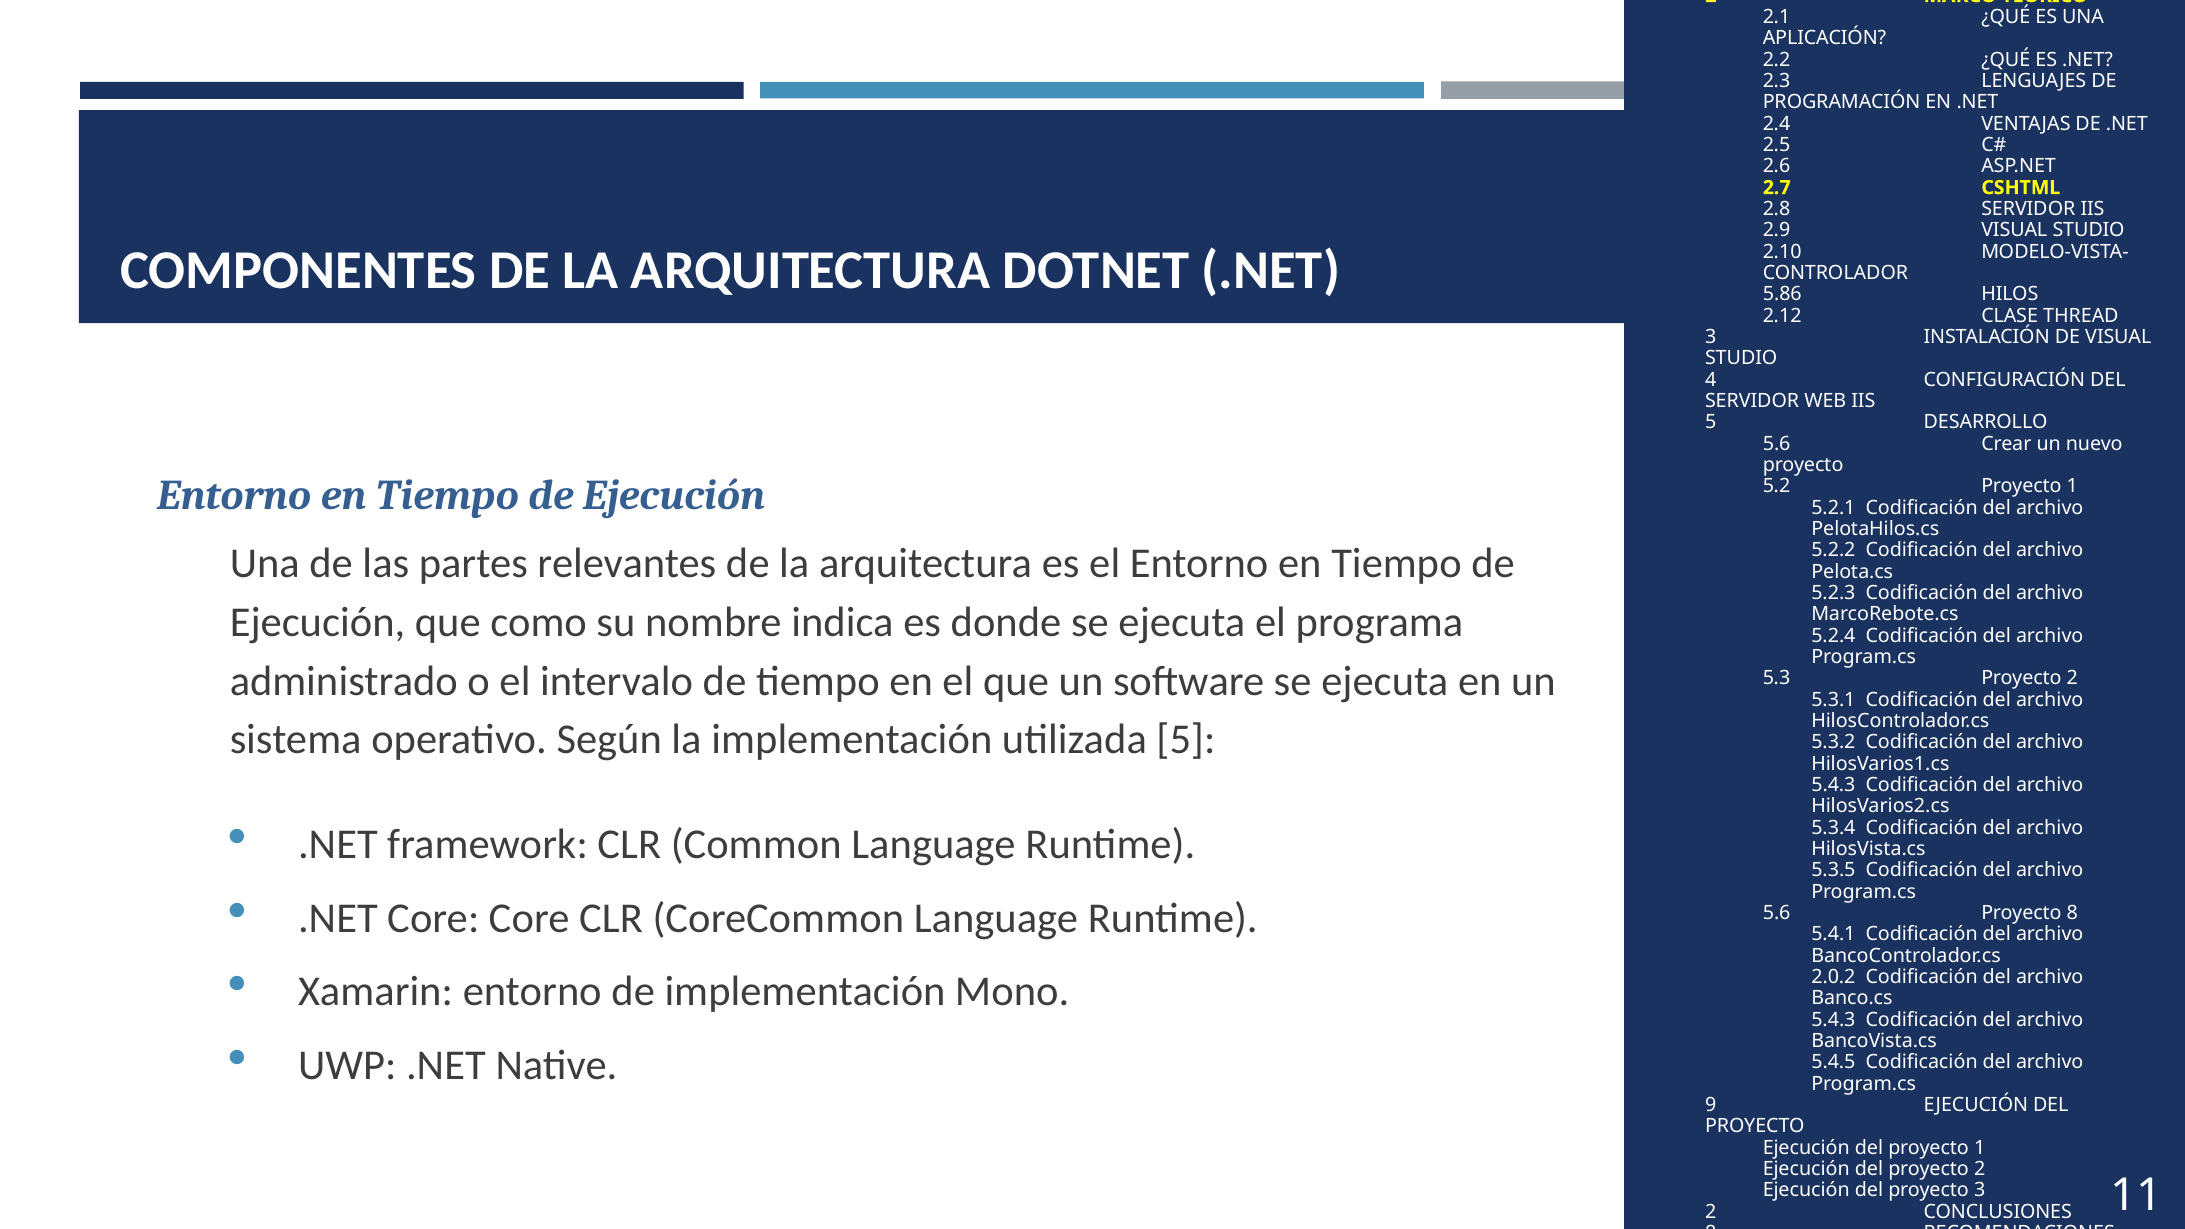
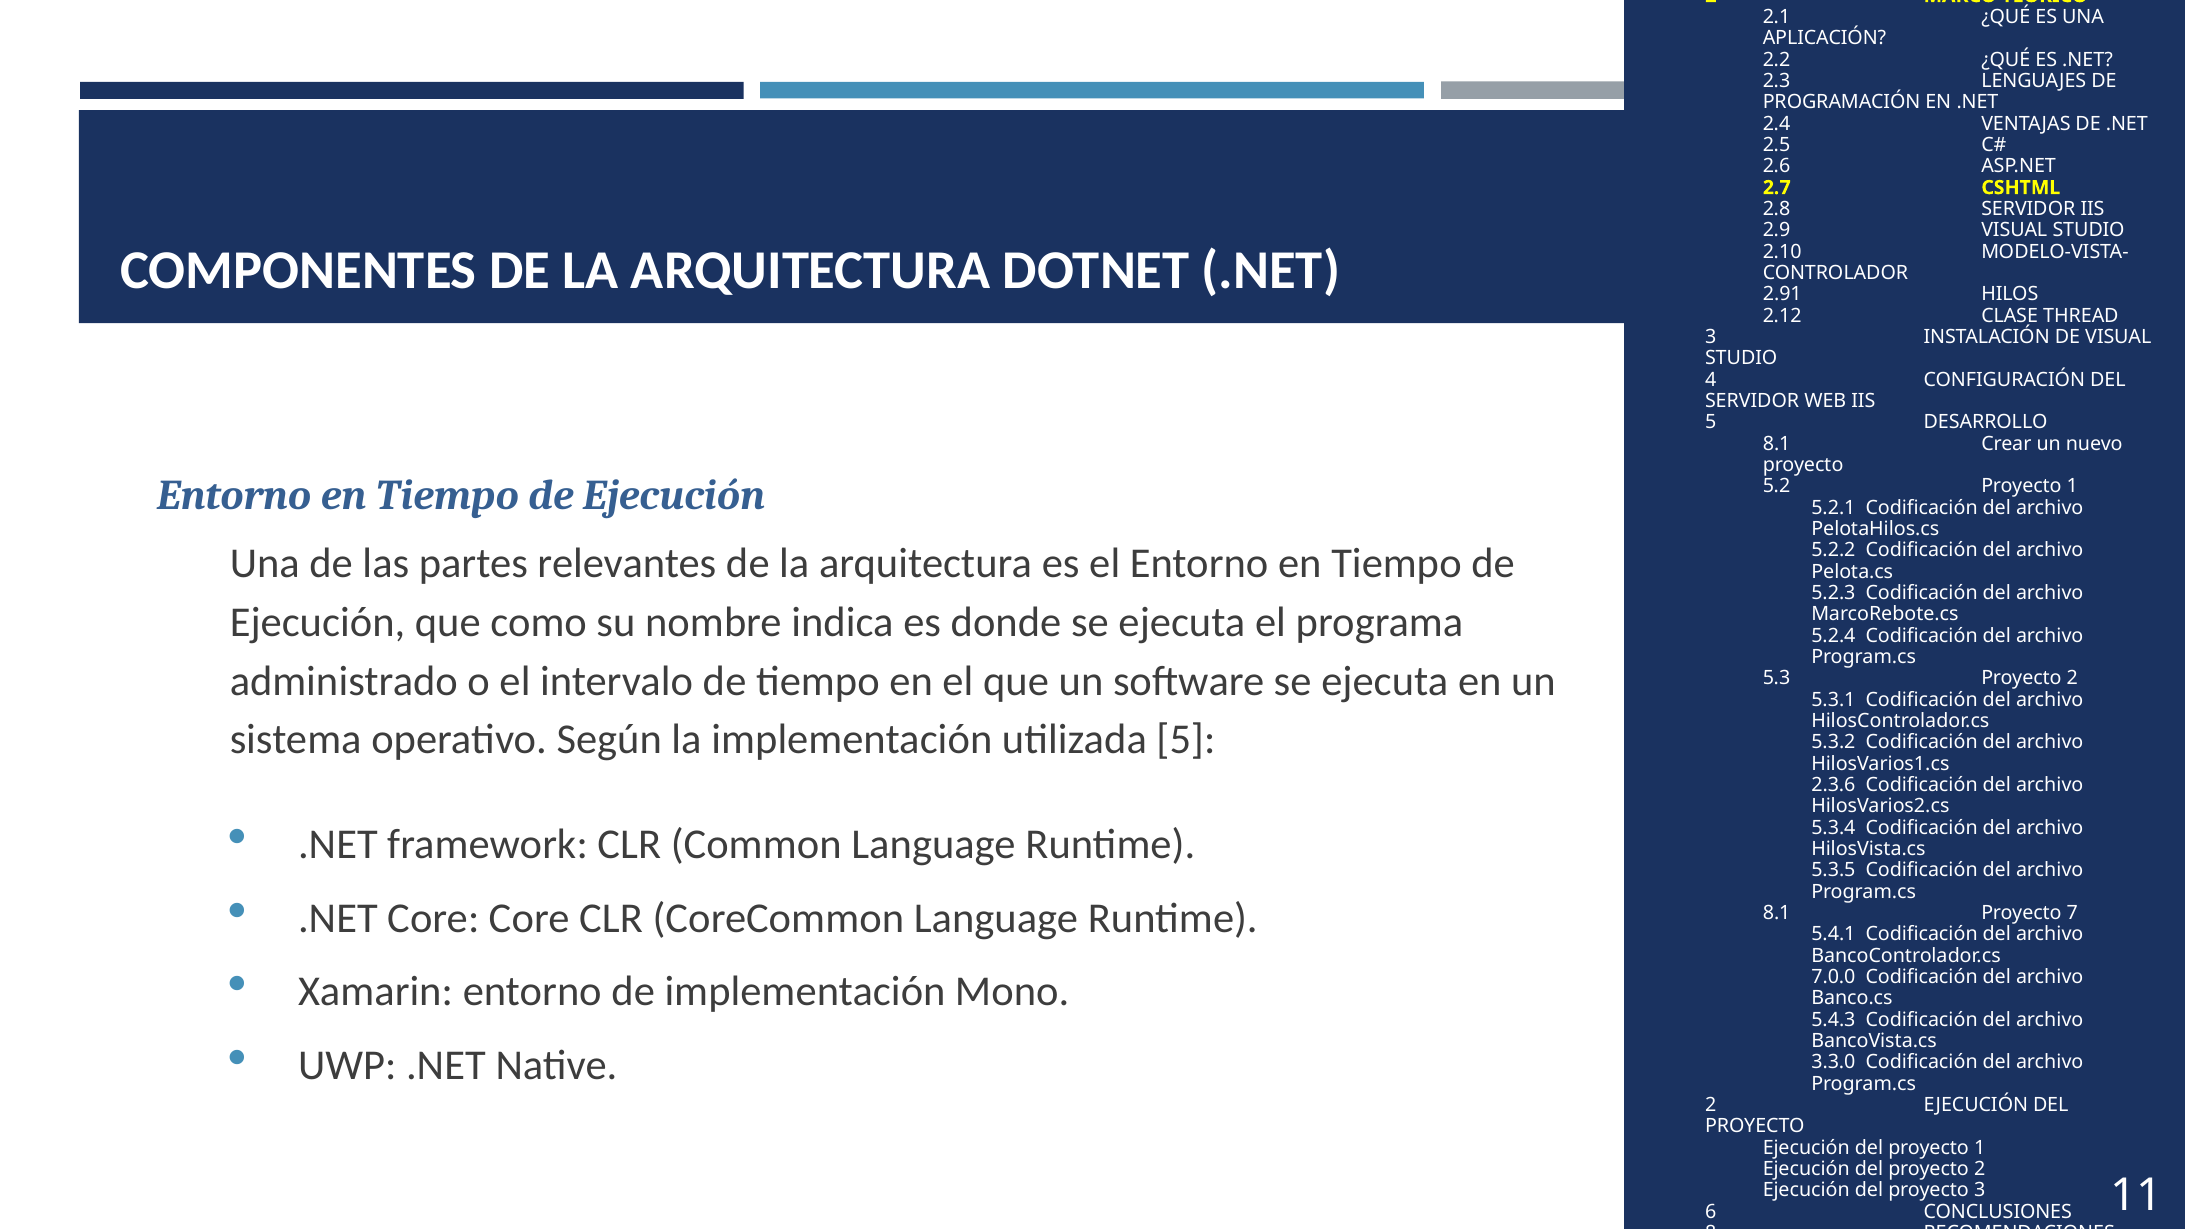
5.86: 5.86 -> 2.91
5.6 at (1777, 444): 5.6 -> 8.1
5.4.3 at (1833, 785): 5.4.3 -> 2.3.6
5.6 at (1777, 913): 5.6 -> 8.1
Proyecto 8: 8 -> 7
2.0.2: 2.0.2 -> 7.0.0
5.4.5: 5.4.5 -> 3.3.0
9 at (1711, 1105): 9 -> 2
2 at (1711, 1212): 2 -> 6
